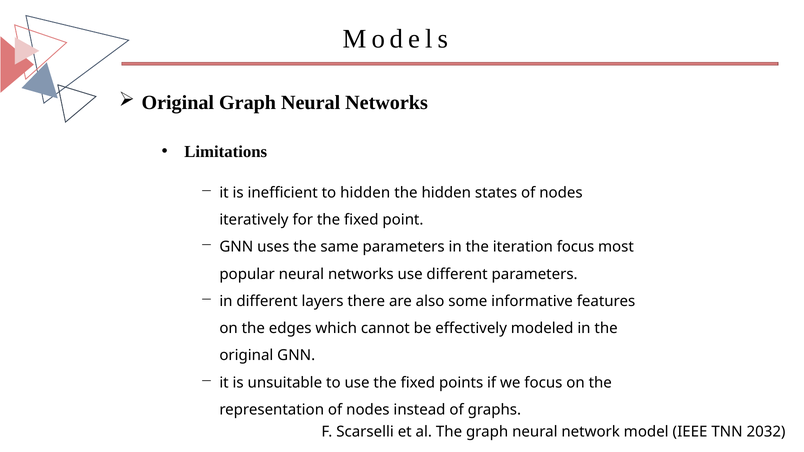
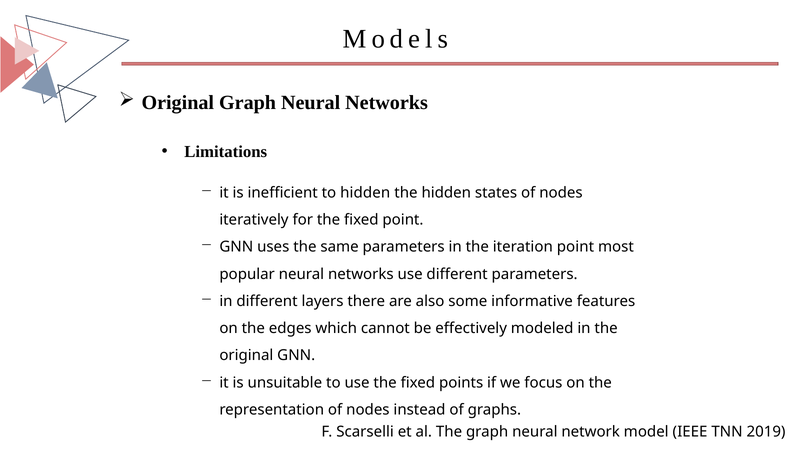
iteration focus: focus -> point
2032: 2032 -> 2019
